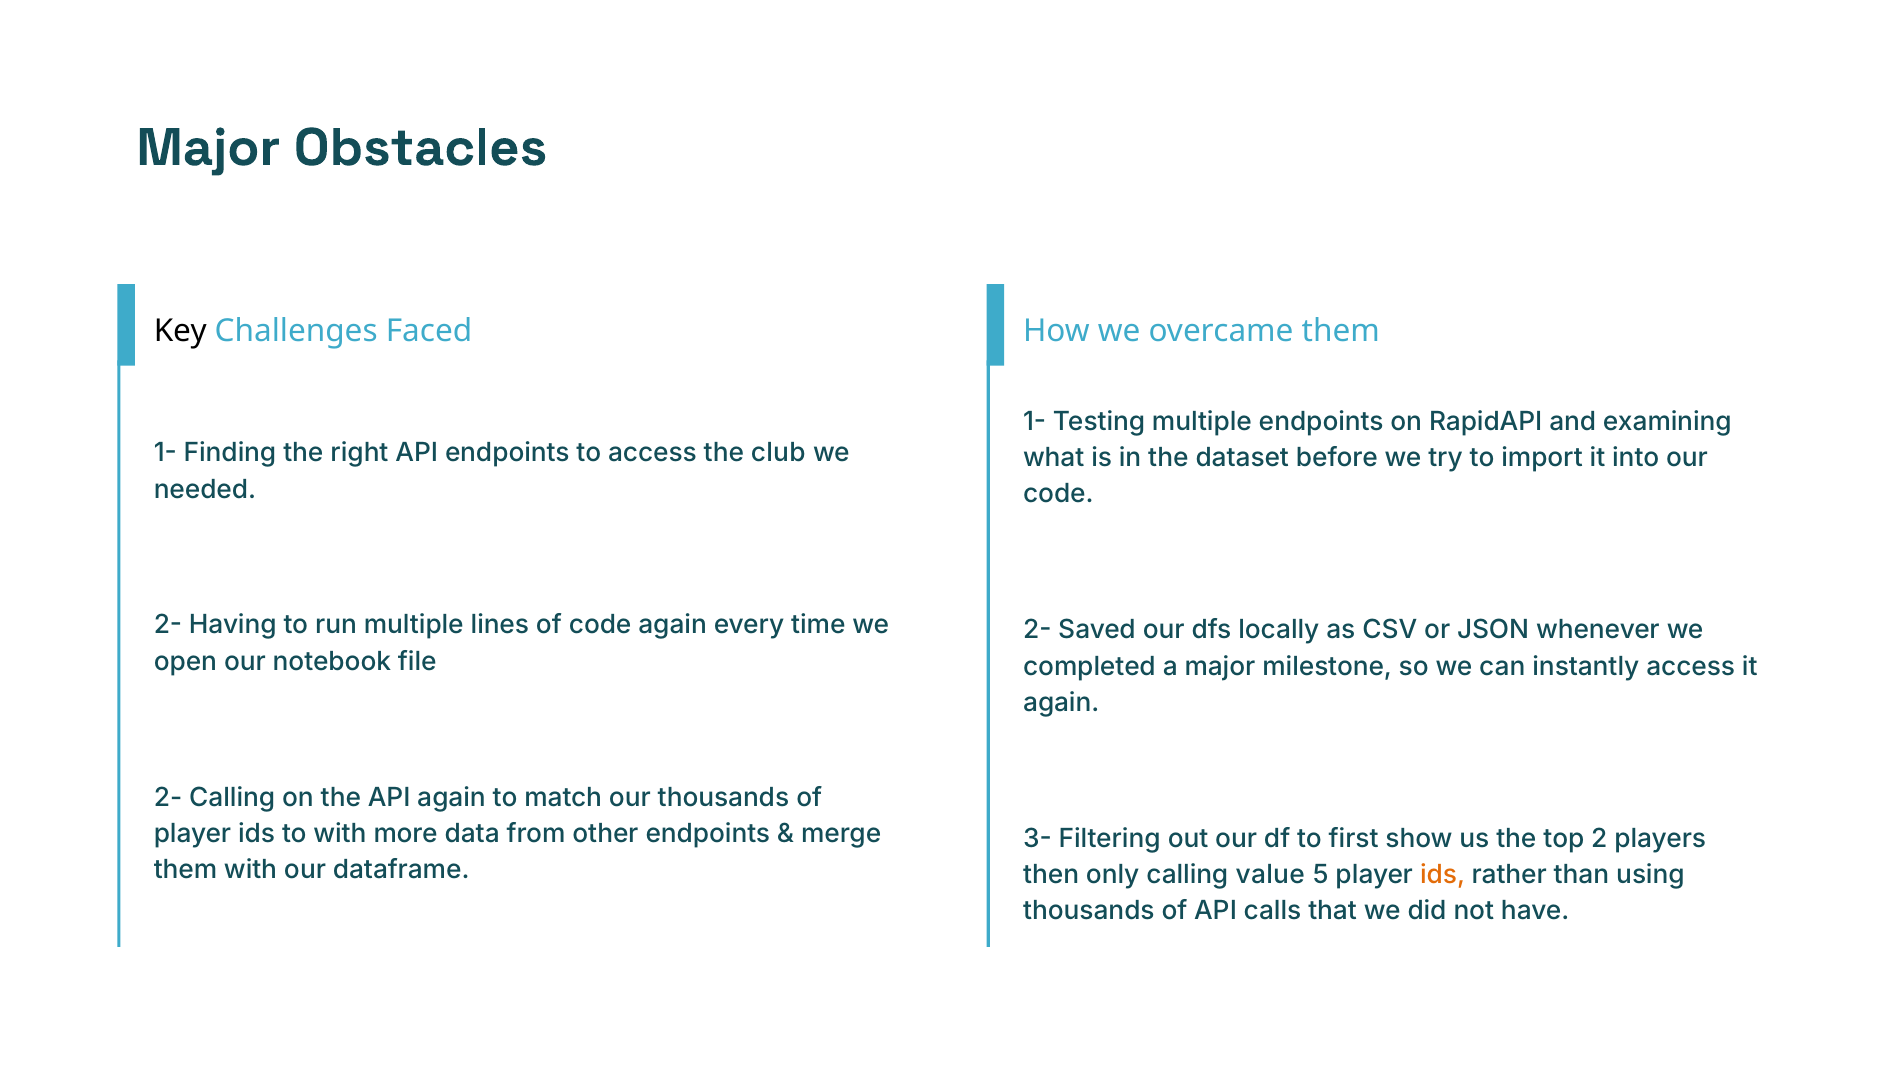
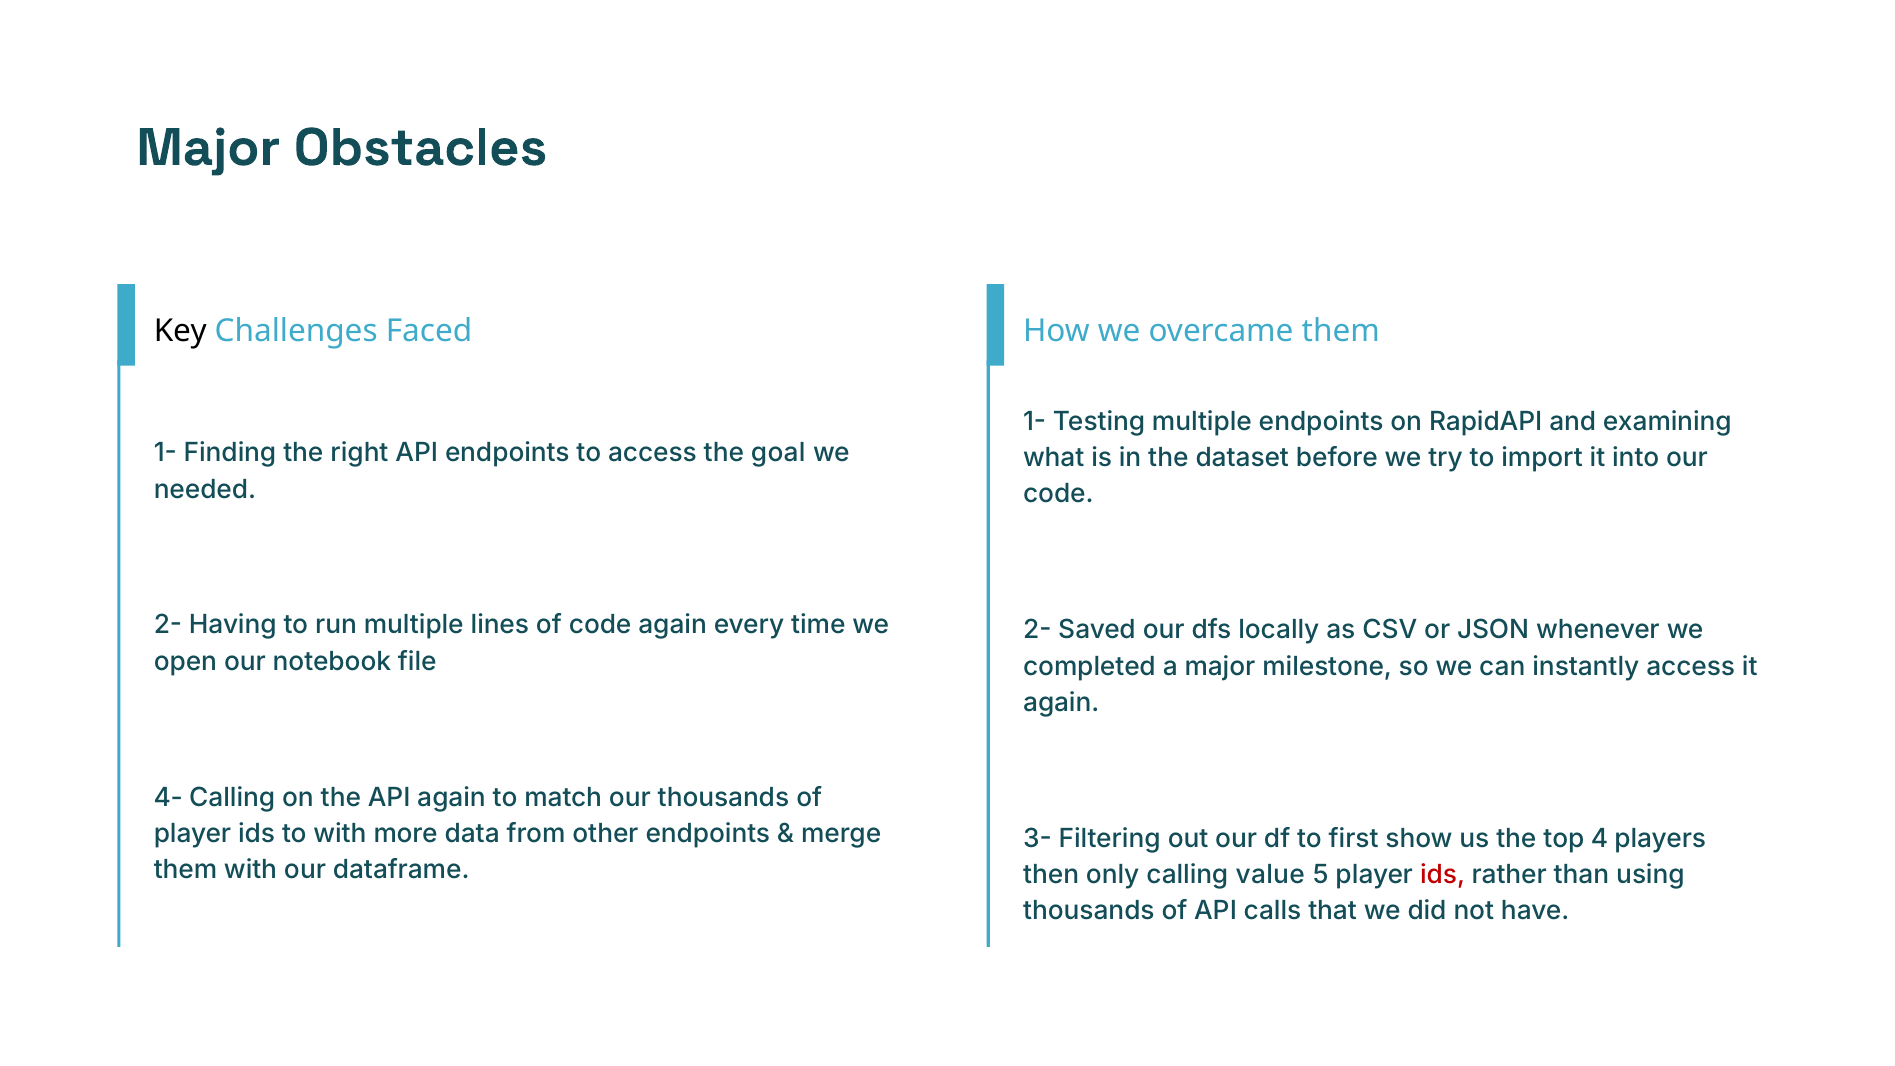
club: club -> goal
2- at (168, 797): 2- -> 4-
2: 2 -> 4
ids at (1443, 875) colour: orange -> red
